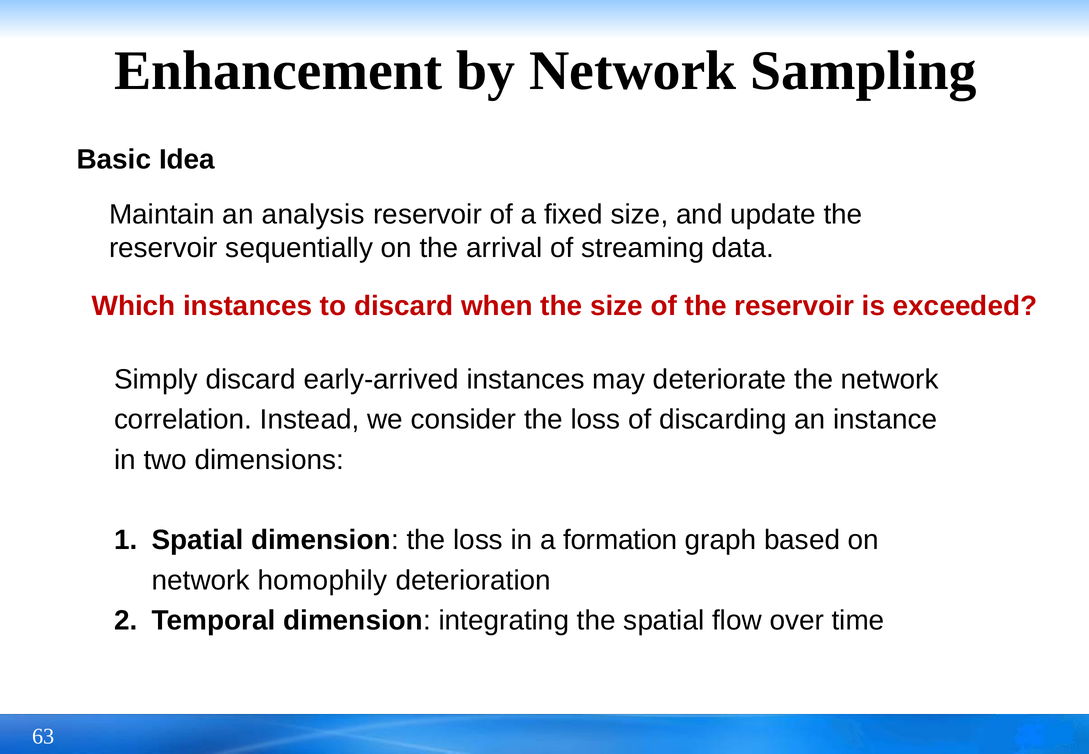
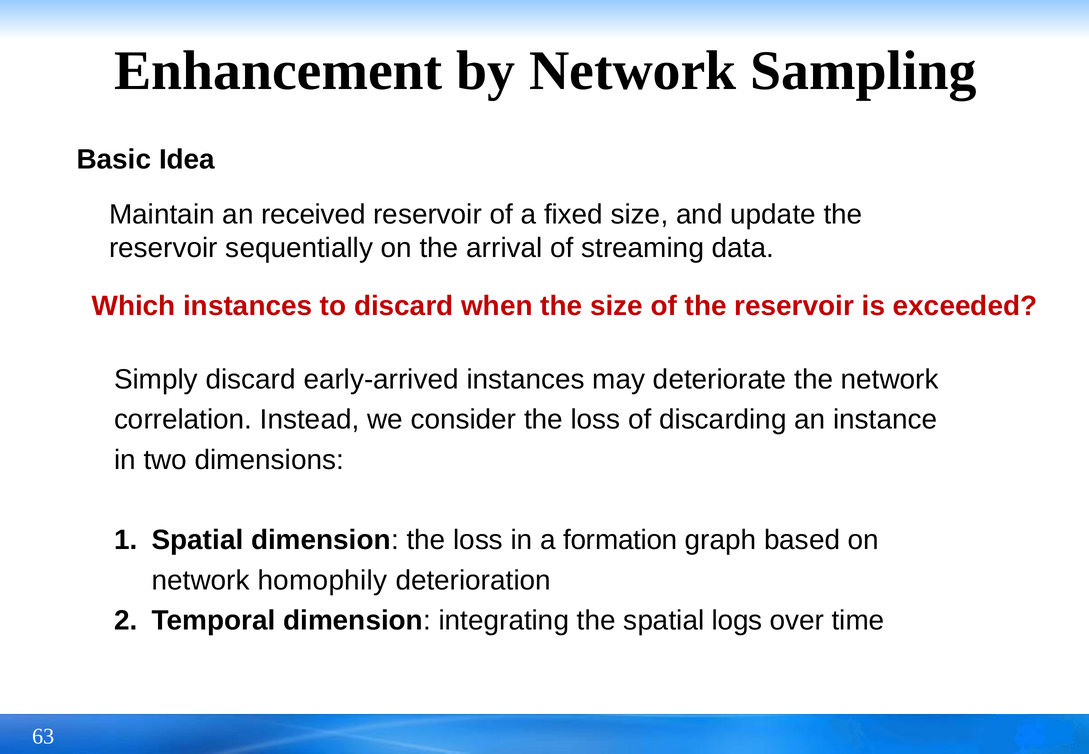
analysis: analysis -> received
flow: flow -> logs
